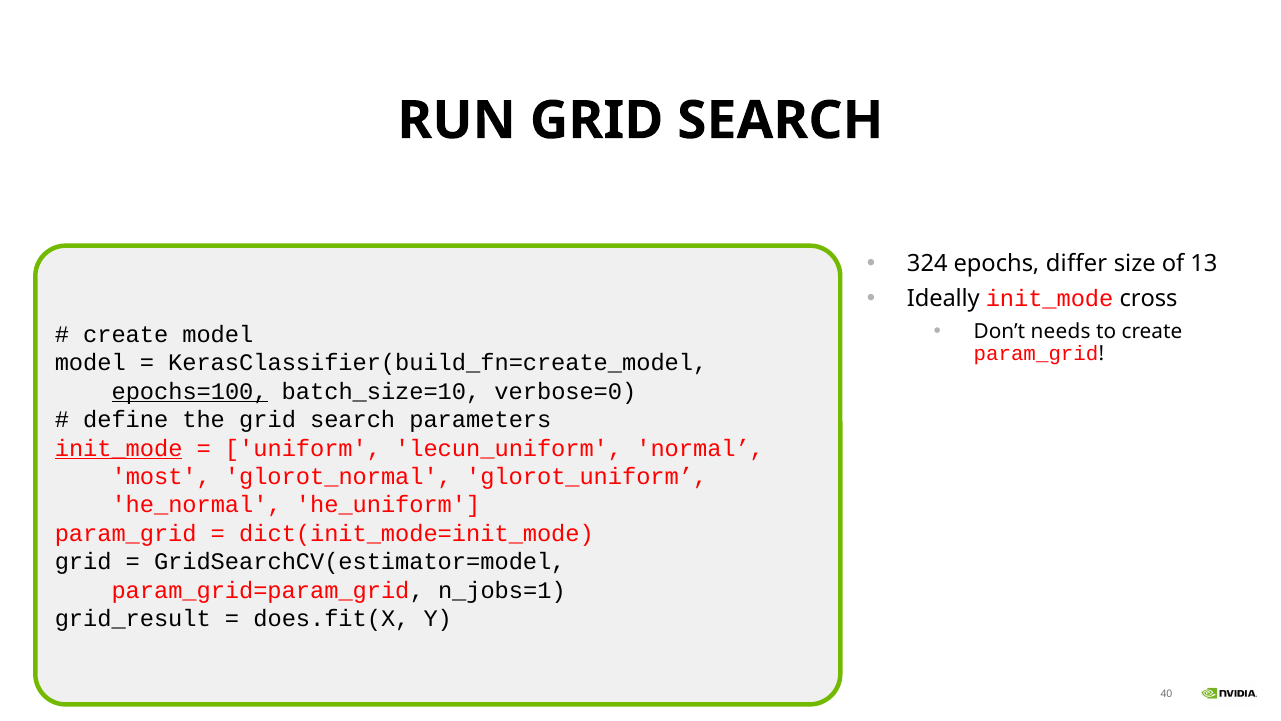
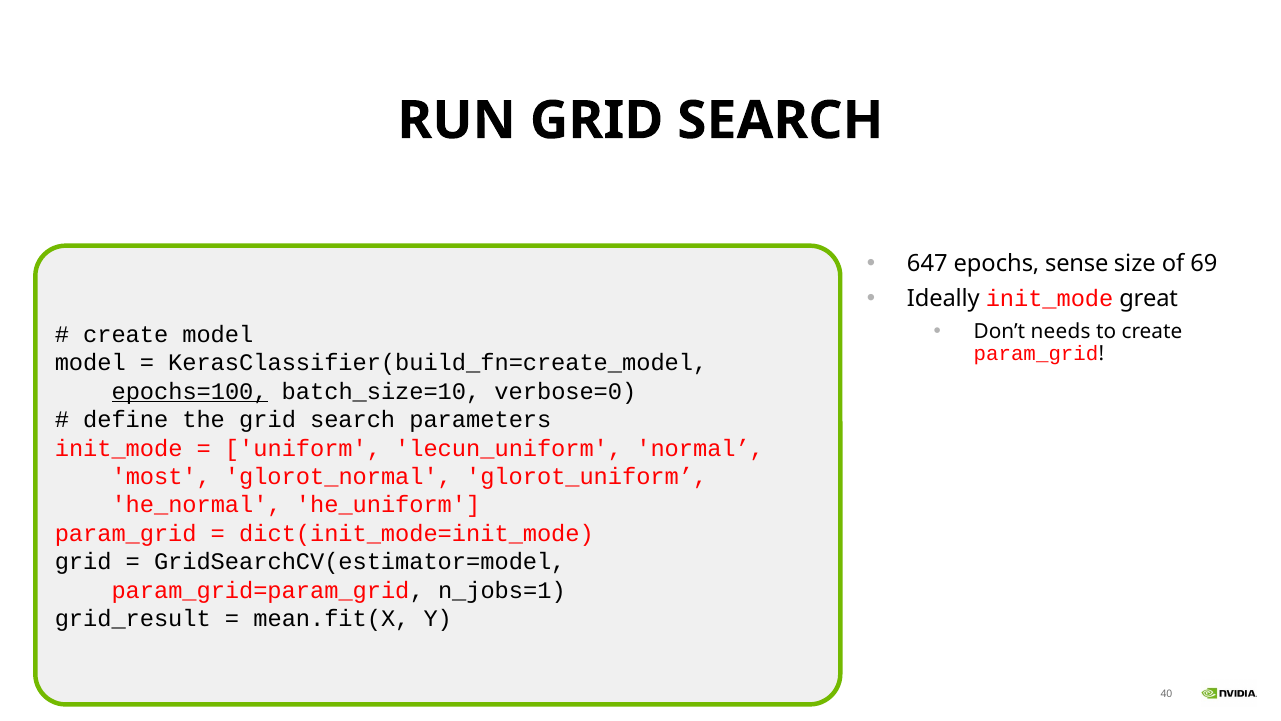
324: 324 -> 647
differ: differ -> sense
13: 13 -> 69
cross: cross -> great
init_mode at (119, 448) underline: present -> none
does.fit(X: does.fit(X -> mean.fit(X
